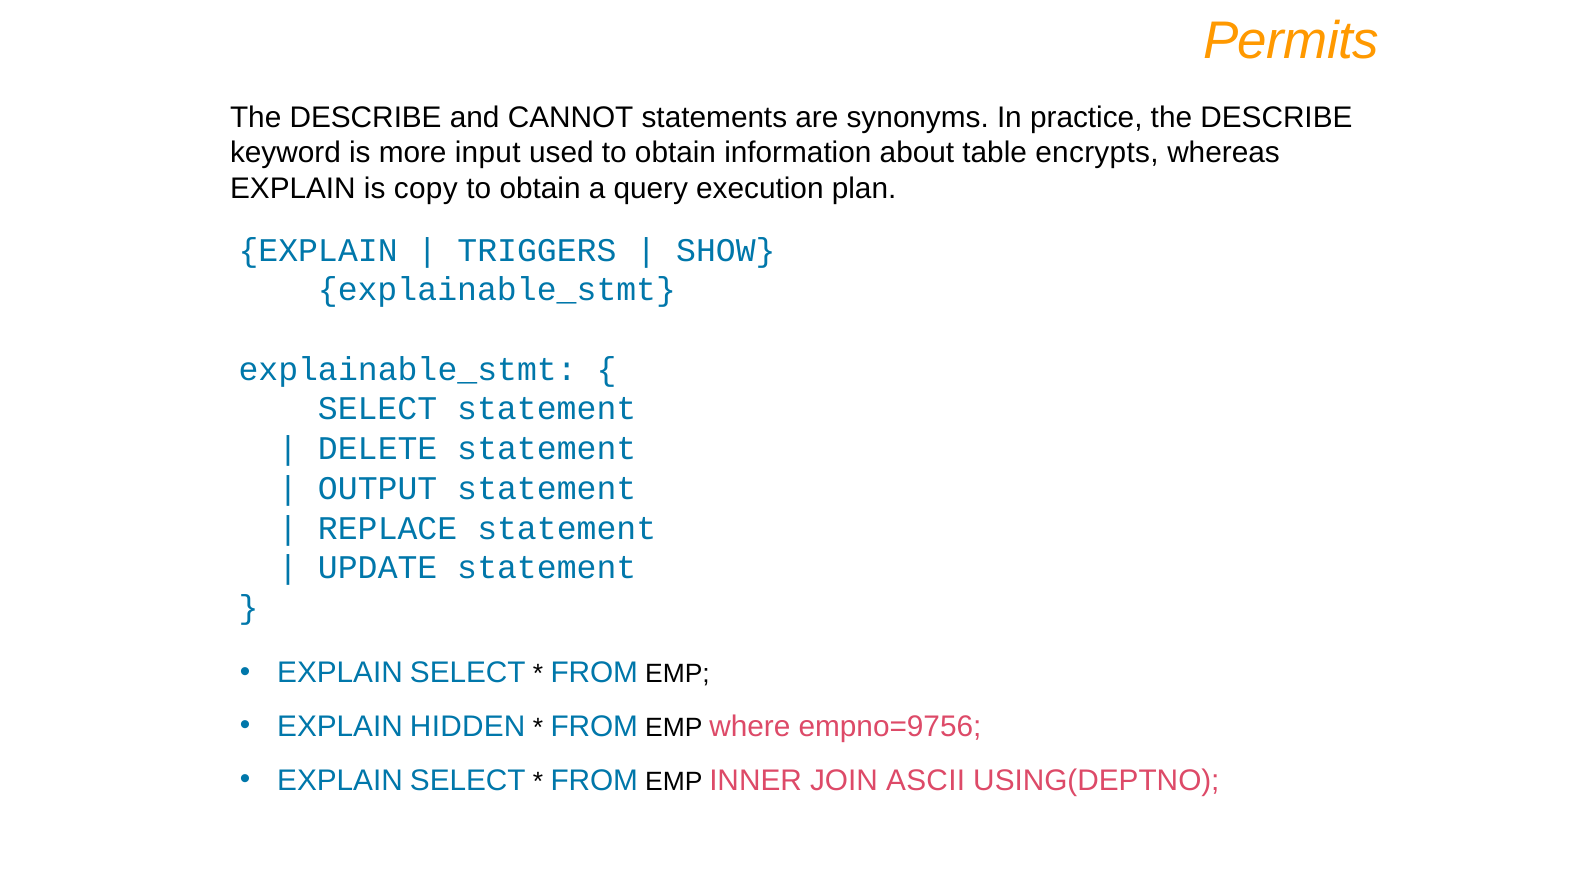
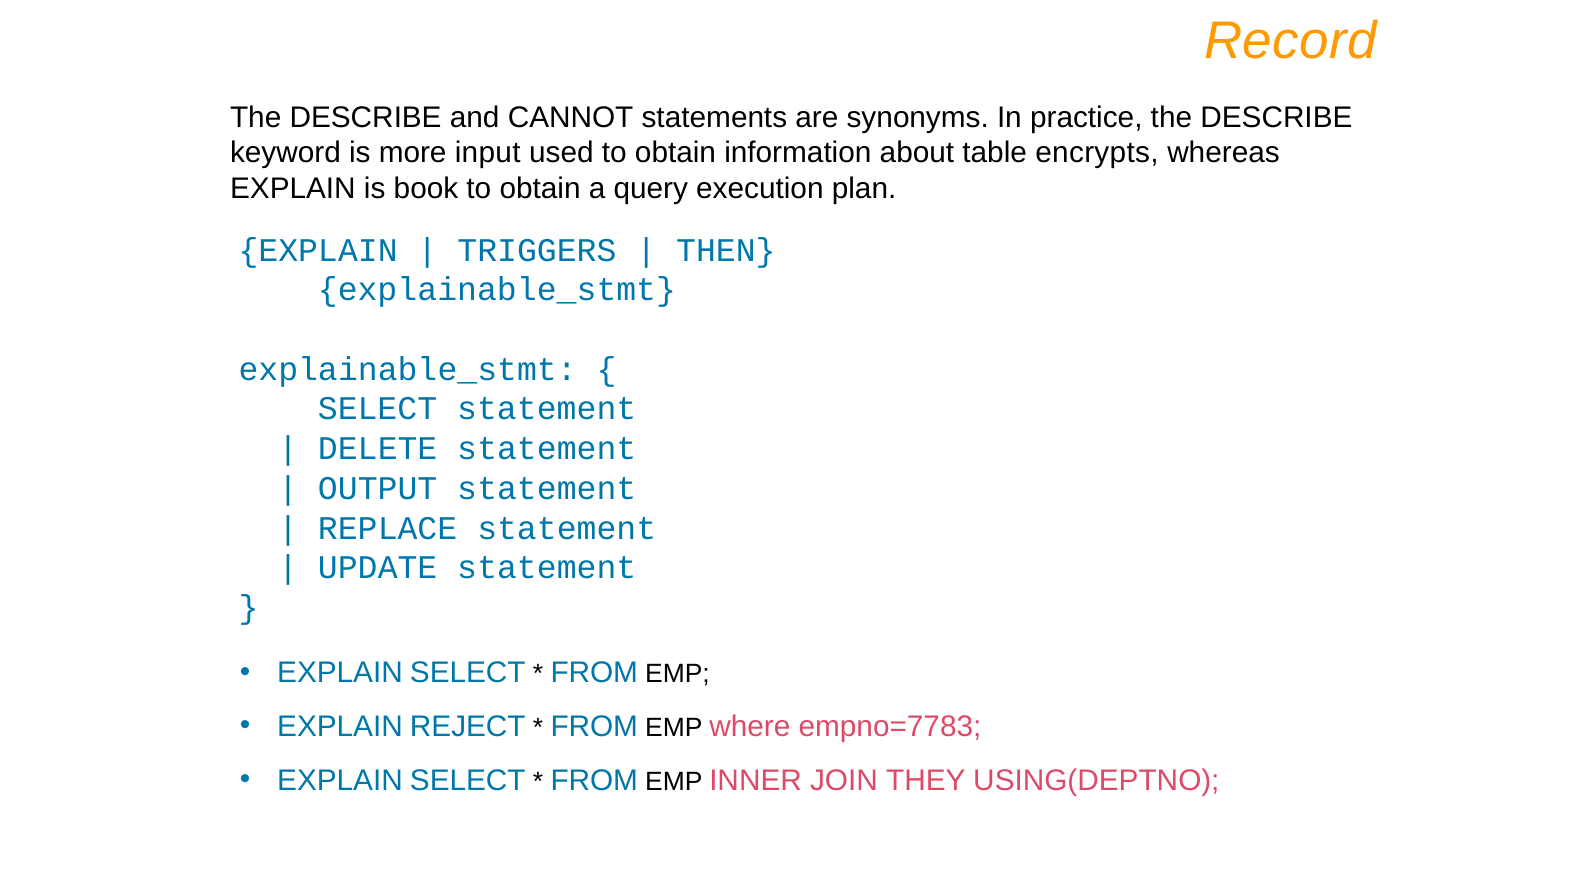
Permits: Permits -> Record
copy: copy -> book
SHOW: SHOW -> THEN
HIDDEN: HIDDEN -> REJECT
empno=9756: empno=9756 -> empno=7783
ASCII: ASCII -> THEY
